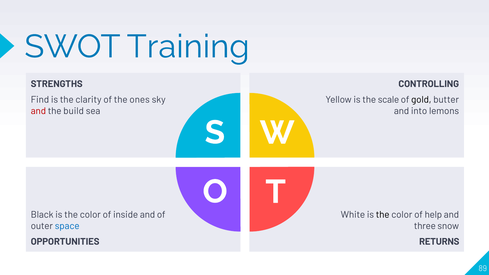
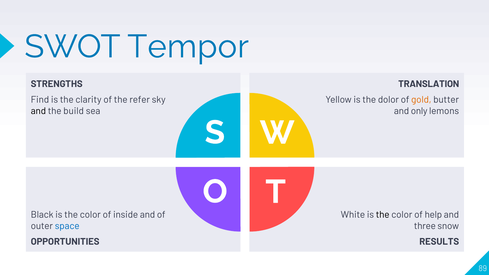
Training: Training -> Tempor
CONTROLLING: CONTROLLING -> TRANSLATION
ones: ones -> refer
scale: scale -> dolor
gold colour: black -> orange
and at (38, 111) colour: red -> black
into: into -> only
RETURNS: RETURNS -> RESULTS
